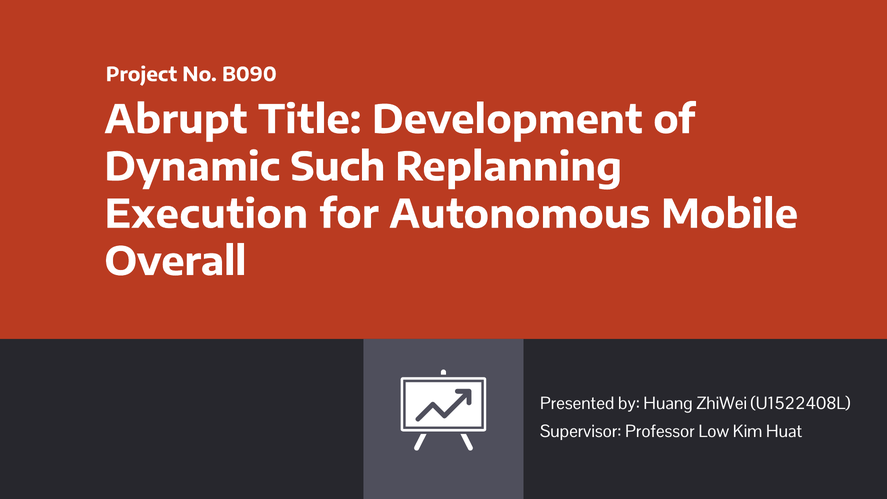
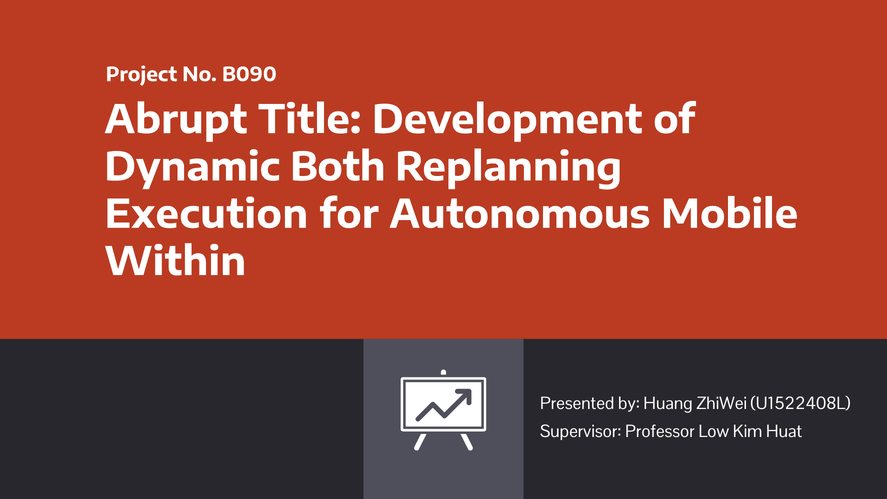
Such: Such -> Both
Overall: Overall -> Within
